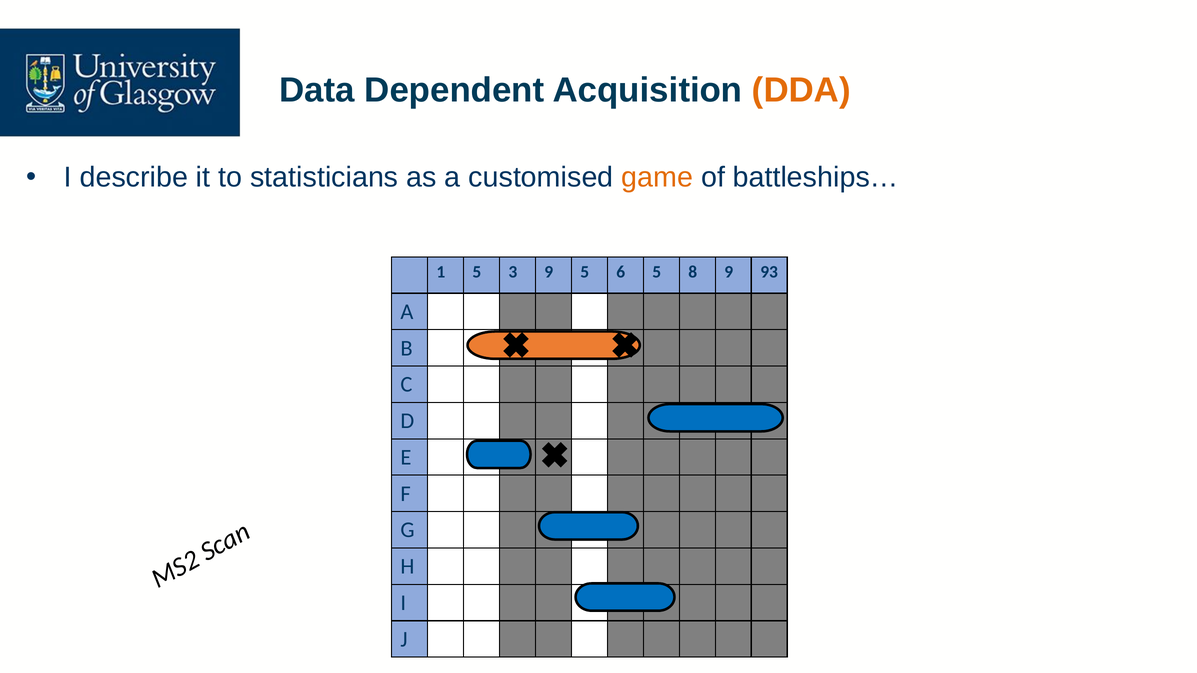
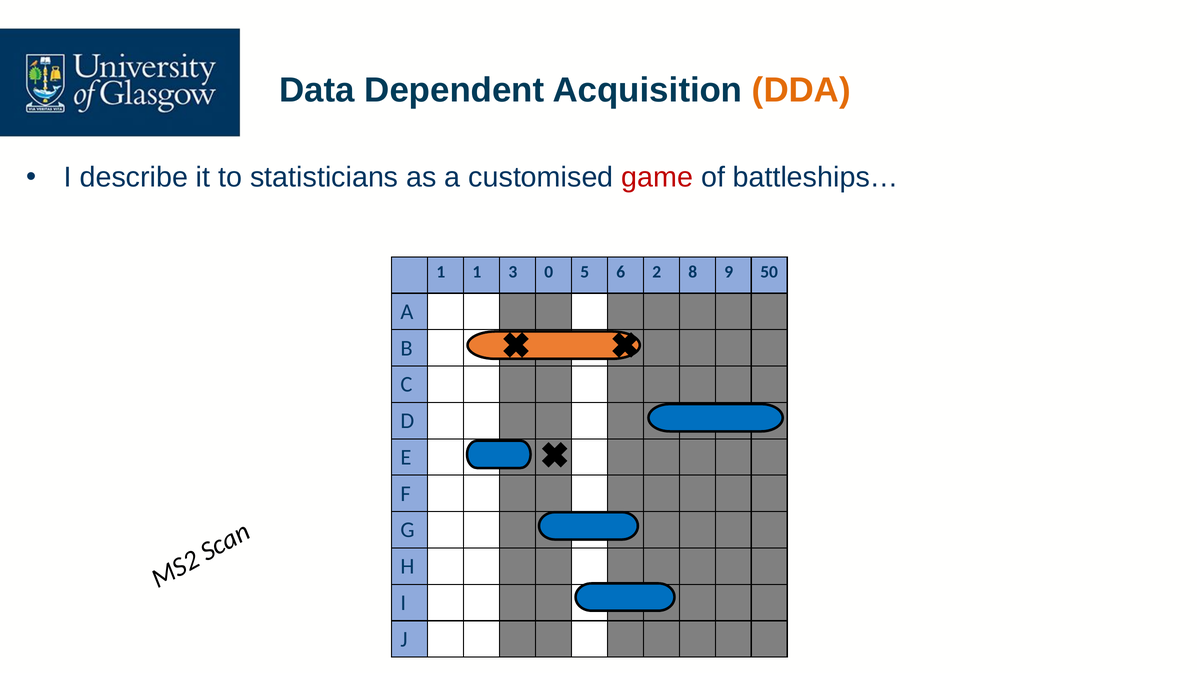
game colour: orange -> red
1 5: 5 -> 1
3 9: 9 -> 0
6 5: 5 -> 2
93: 93 -> 50
